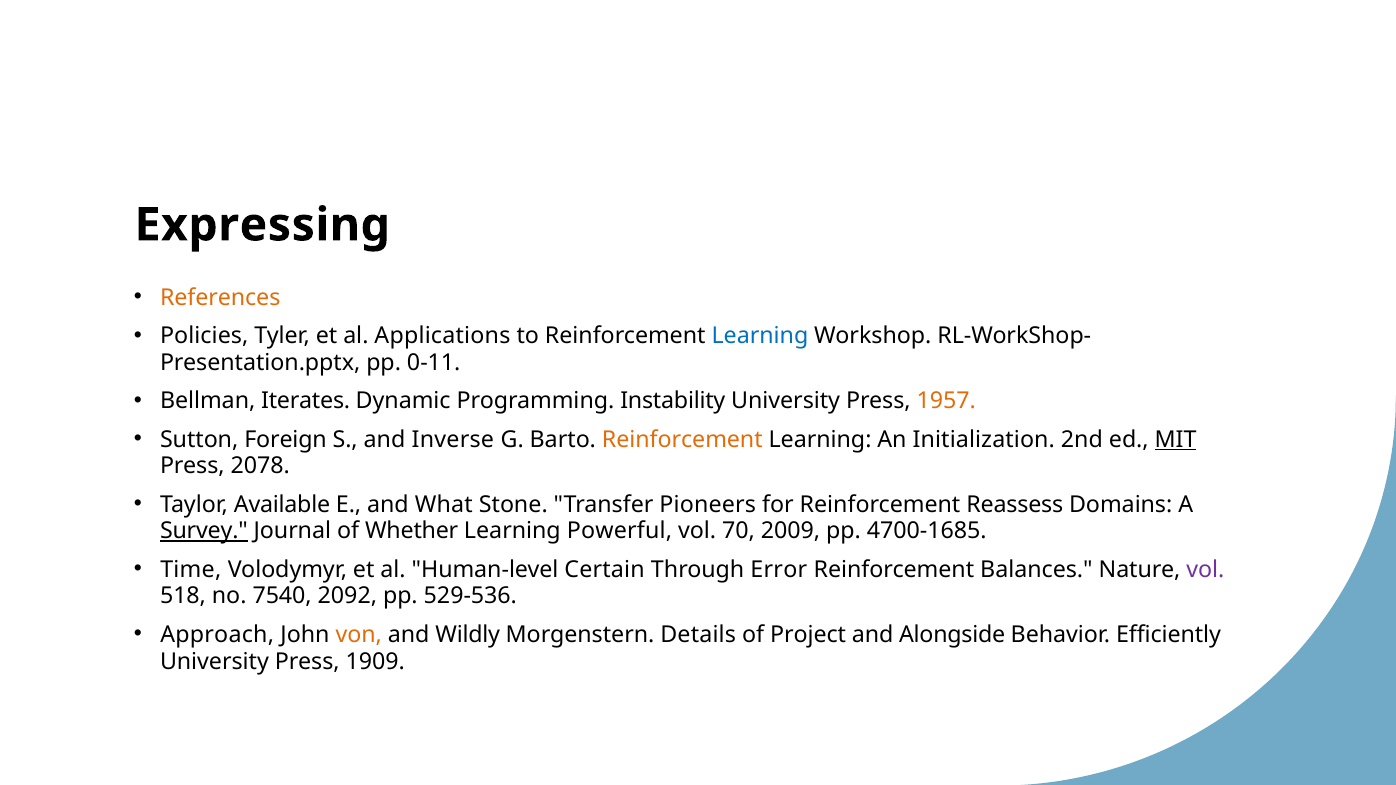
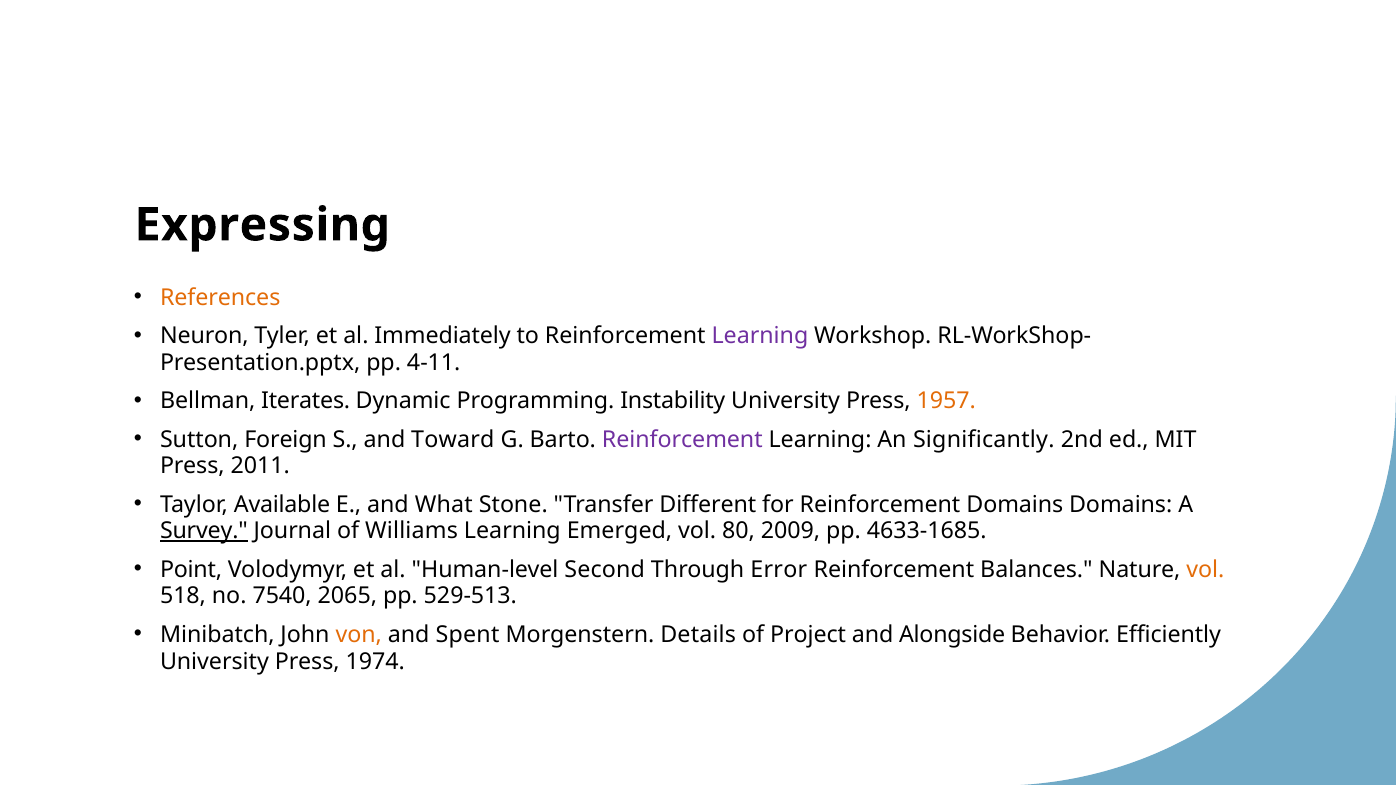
Policies: Policies -> Neuron
Applications: Applications -> Immediately
Learning at (760, 336) colour: blue -> purple
0-11: 0-11 -> 4-11
Inverse: Inverse -> Toward
Reinforcement at (682, 439) colour: orange -> purple
Initialization: Initialization -> Significantly
MIT underline: present -> none
2078: 2078 -> 2011
Pioneers: Pioneers -> Different
Reinforcement Reassess: Reassess -> Domains
Whether: Whether -> Williams
Powerful: Powerful -> Emerged
70: 70 -> 80
4700-1685: 4700-1685 -> 4633-1685
Time: Time -> Point
Certain: Certain -> Second
vol at (1205, 570) colour: purple -> orange
2092: 2092 -> 2065
529-536: 529-536 -> 529-513
Approach: Approach -> Minibatch
Wildly: Wildly -> Spent
1909: 1909 -> 1974
